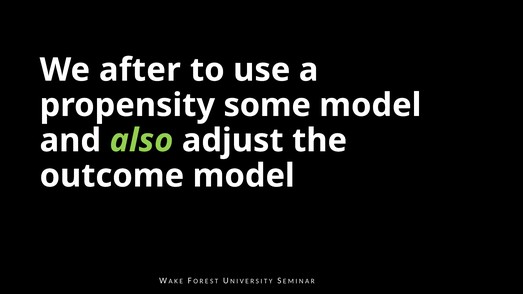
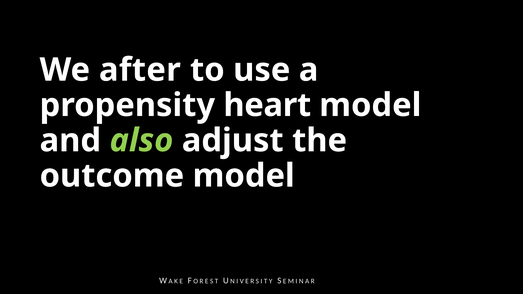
some: some -> heart
